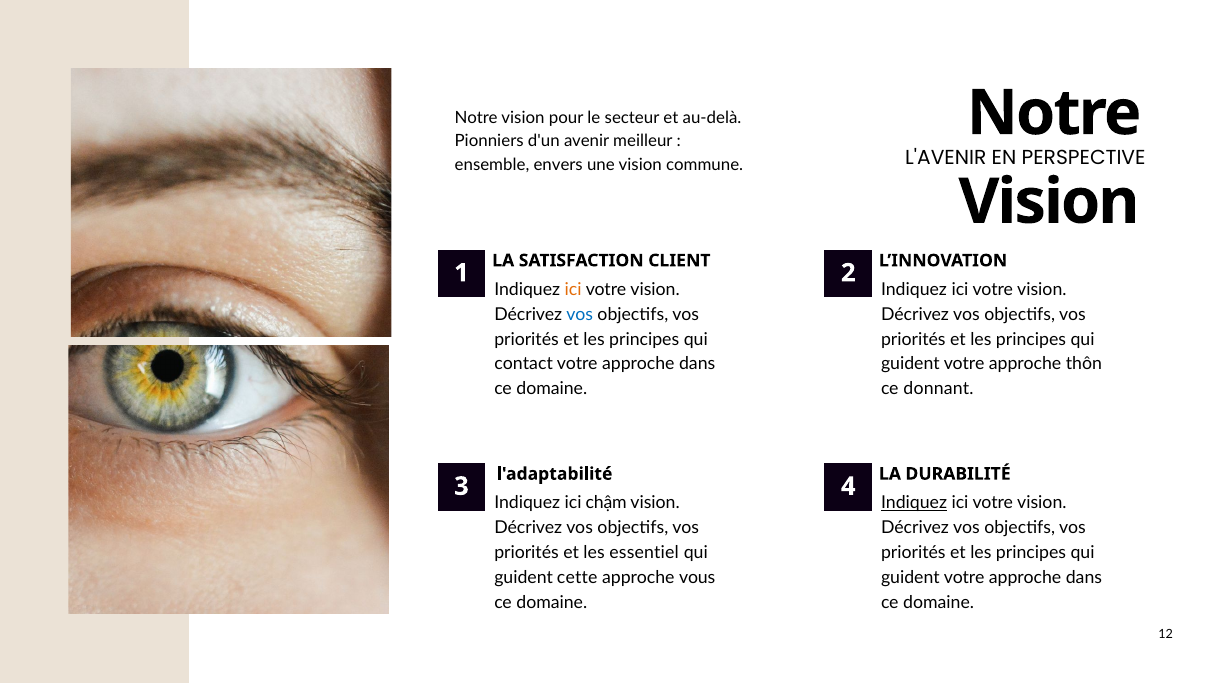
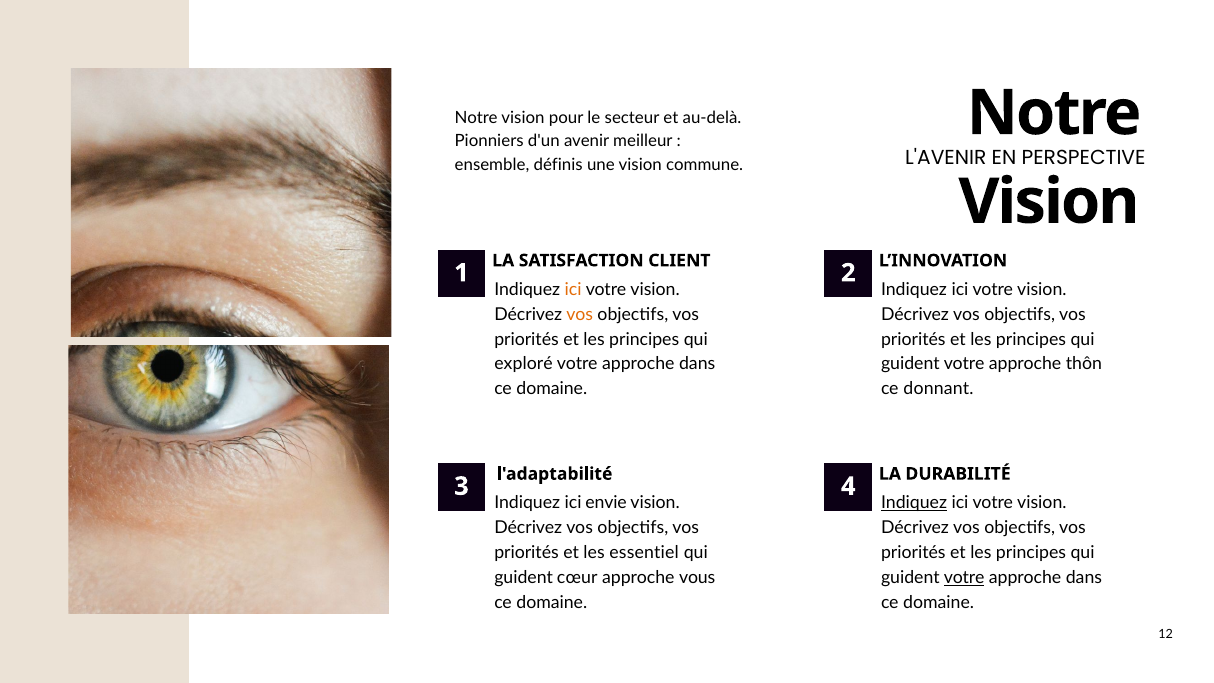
envers: envers -> définis
vos at (580, 314) colour: blue -> orange
contact: contact -> exploré
chậm: chậm -> envie
cette: cette -> cœur
votre at (964, 577) underline: none -> present
